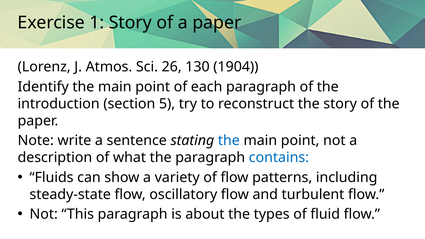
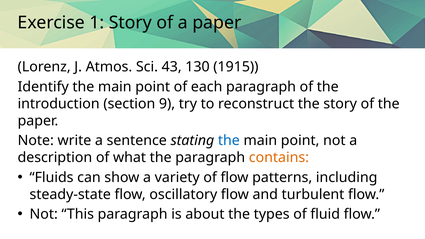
26: 26 -> 43
1904: 1904 -> 1915
5: 5 -> 9
contains colour: blue -> orange
